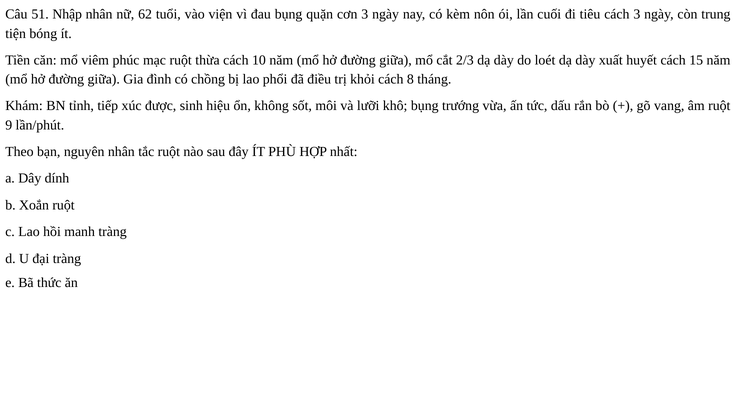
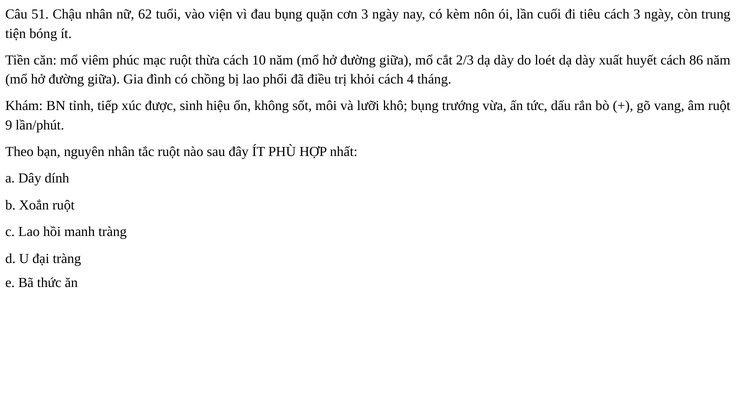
Nhập: Nhập -> Chậu
15: 15 -> 86
8: 8 -> 4
